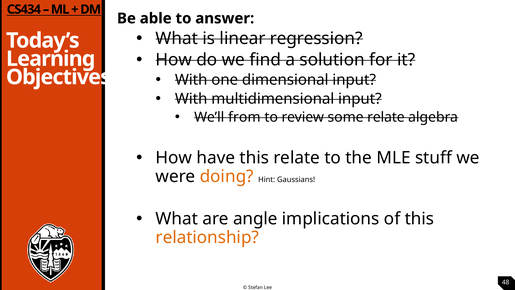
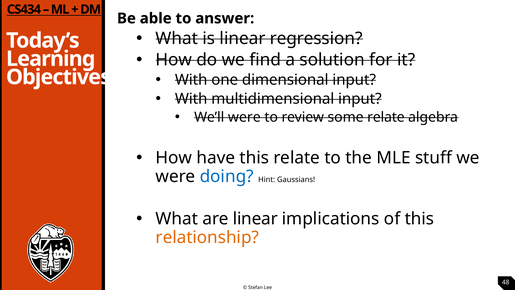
We’ll from: from -> were
doing colour: orange -> blue
are angle: angle -> linear
